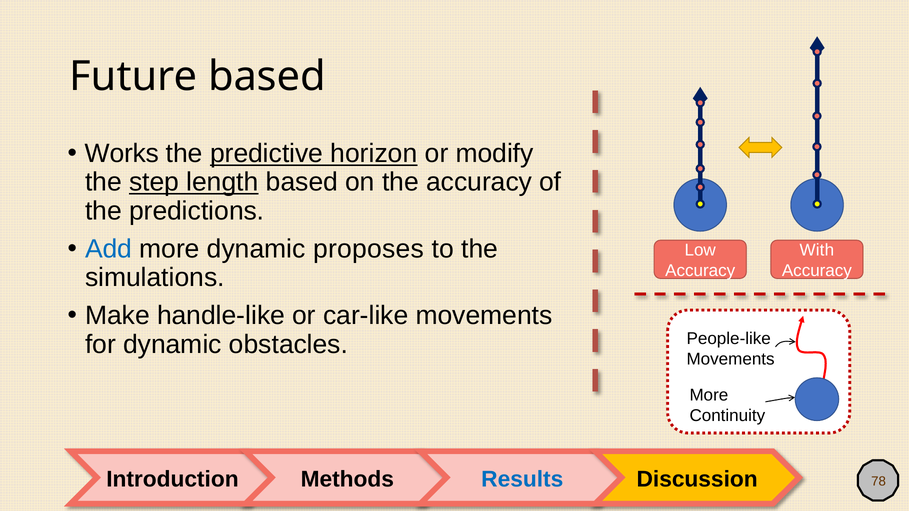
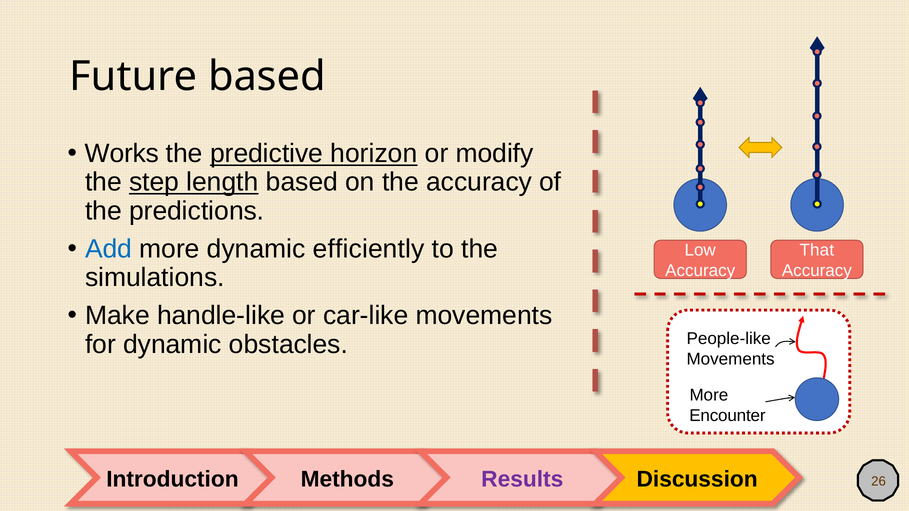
proposes: proposes -> efficiently
With: With -> That
Continuity: Continuity -> Encounter
Results colour: blue -> purple
78: 78 -> 26
